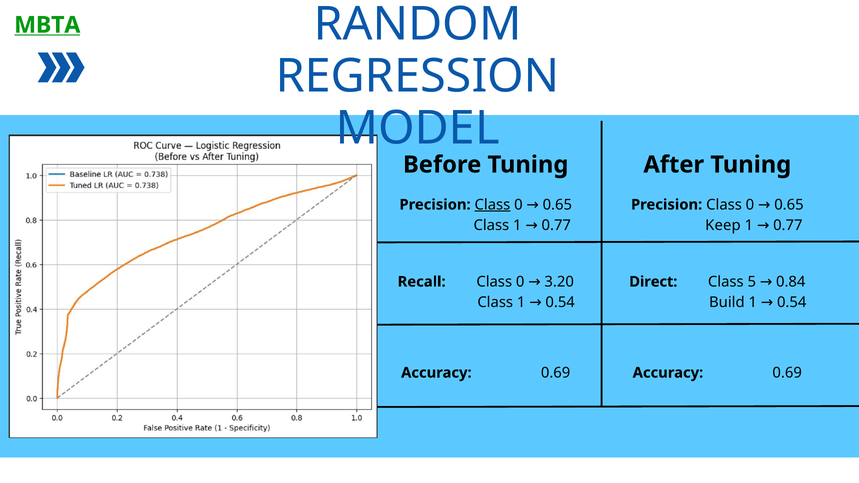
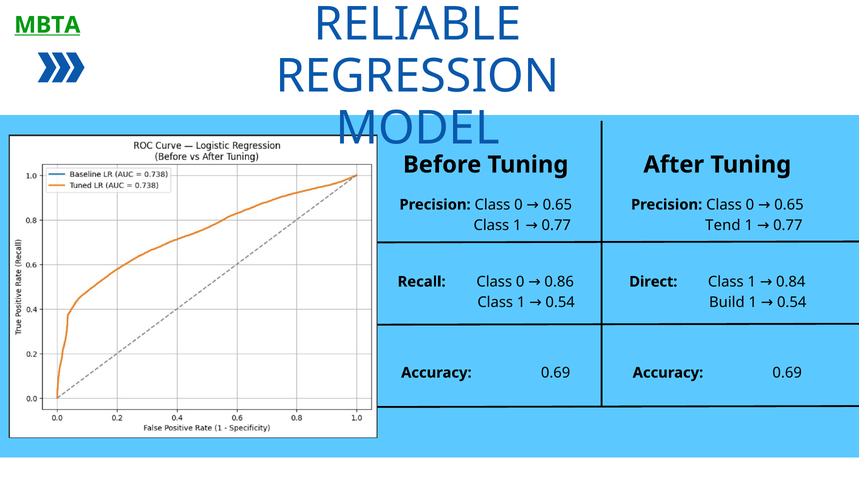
RANDOM: RANDOM -> RELIABLE
Class at (492, 205) underline: present -> none
Keep: Keep -> Tend
3.20: 3.20 -> 0.86
5 at (752, 282): 5 -> 1
